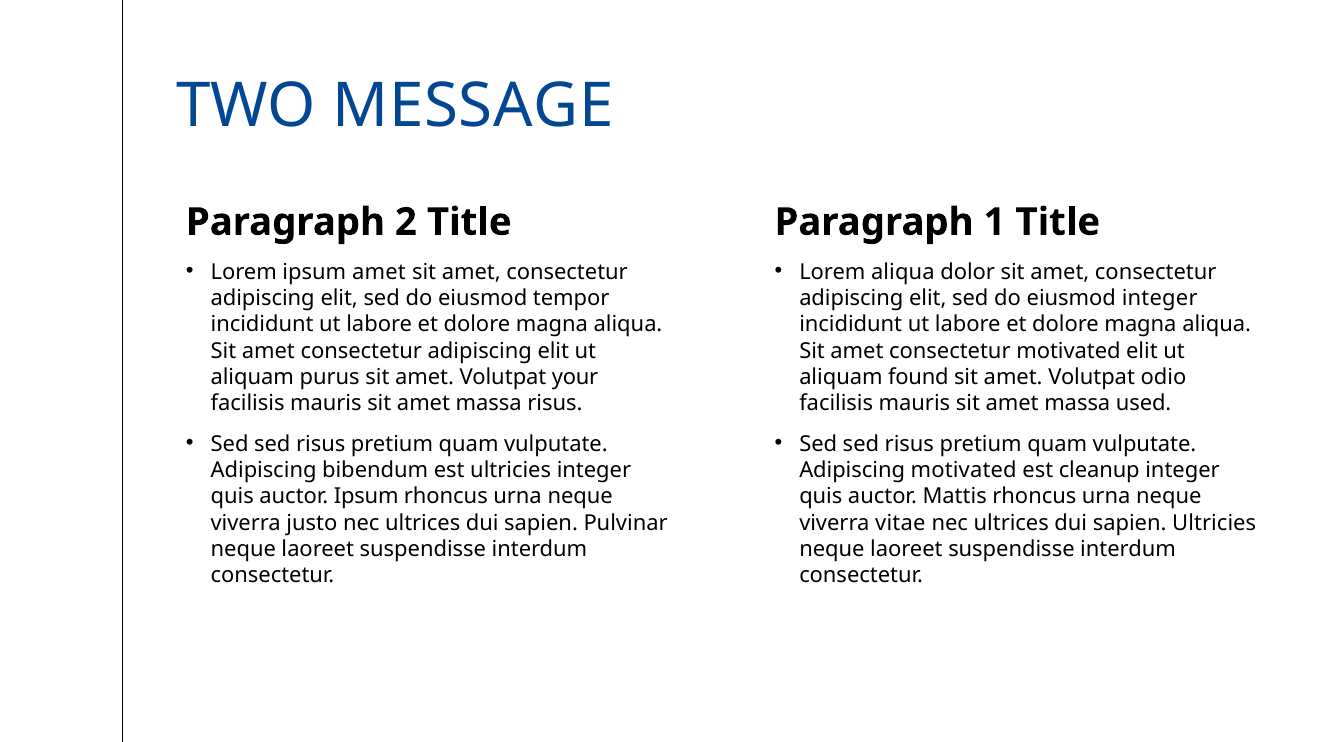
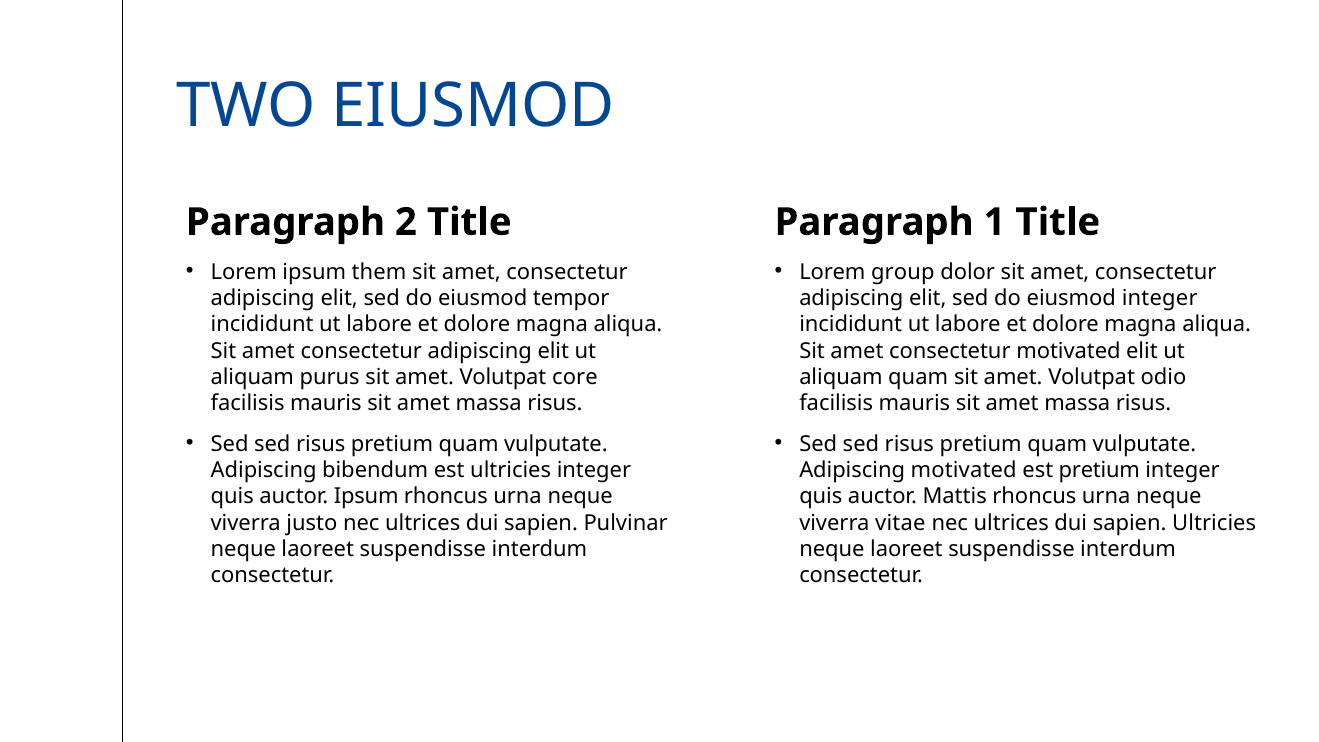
TWO MESSAGE: MESSAGE -> EIUSMOD
ipsum amet: amet -> them
Lorem aliqua: aliqua -> group
your: your -> core
aliquam found: found -> quam
used at (1144, 404): used -> risus
est cleanup: cleanup -> pretium
